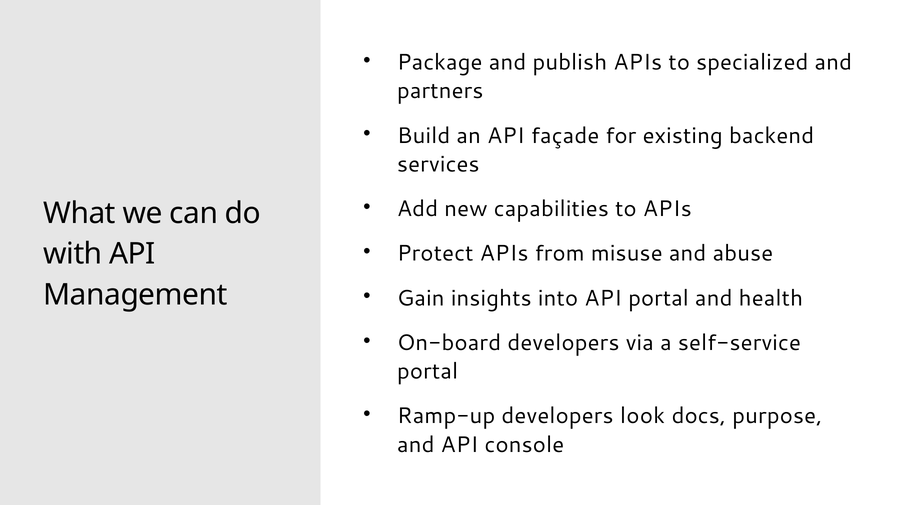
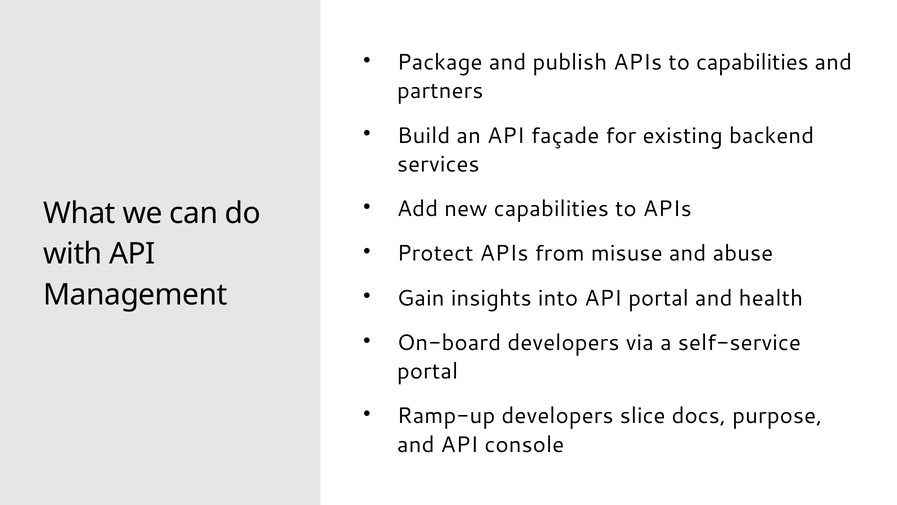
to specialized: specialized -> capabilities
look: look -> slice
